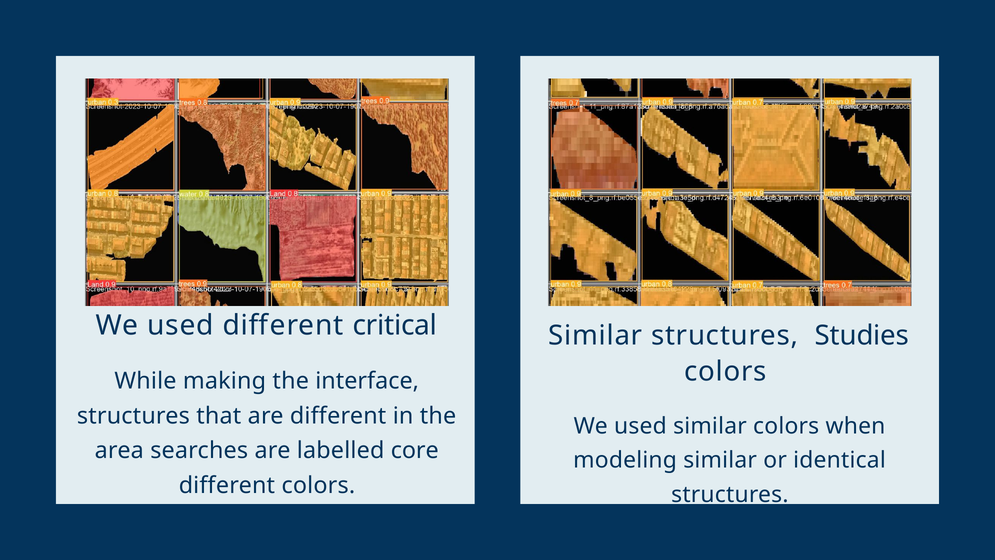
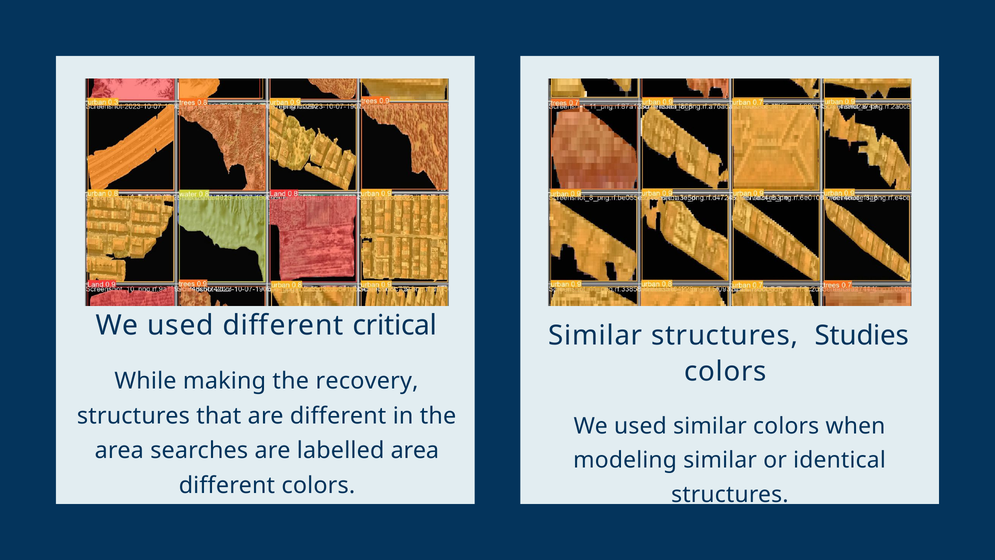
interface: interface -> recovery
labelled core: core -> area
